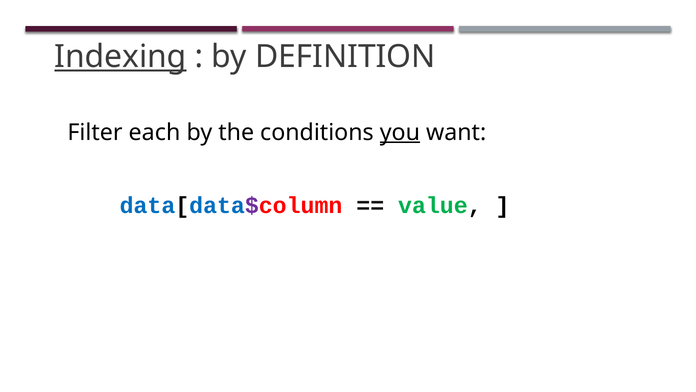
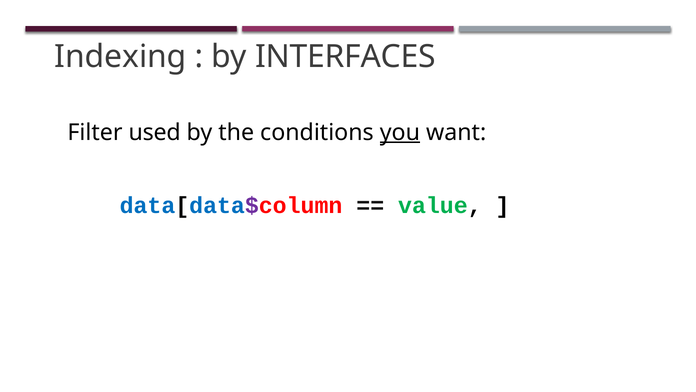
Indexing underline: present -> none
DEFINITION: DEFINITION -> INTERFACES
each: each -> used
